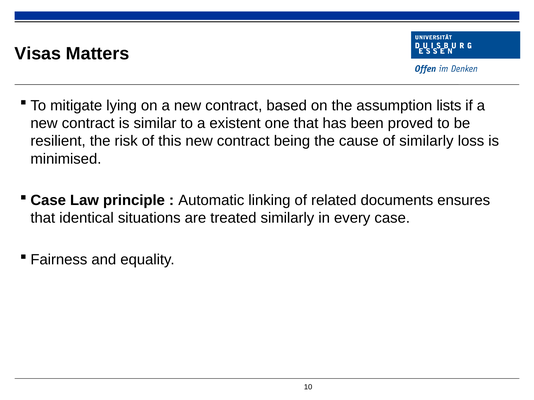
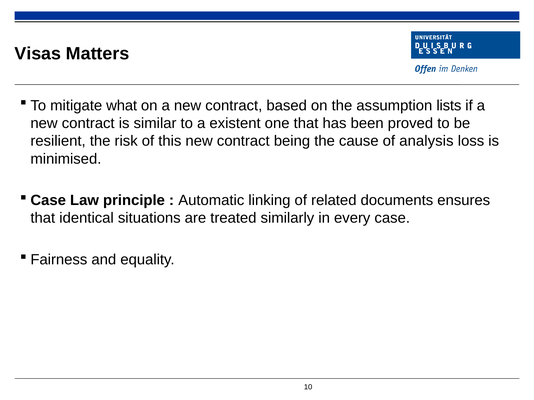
lying: lying -> what
of similarly: similarly -> analysis
